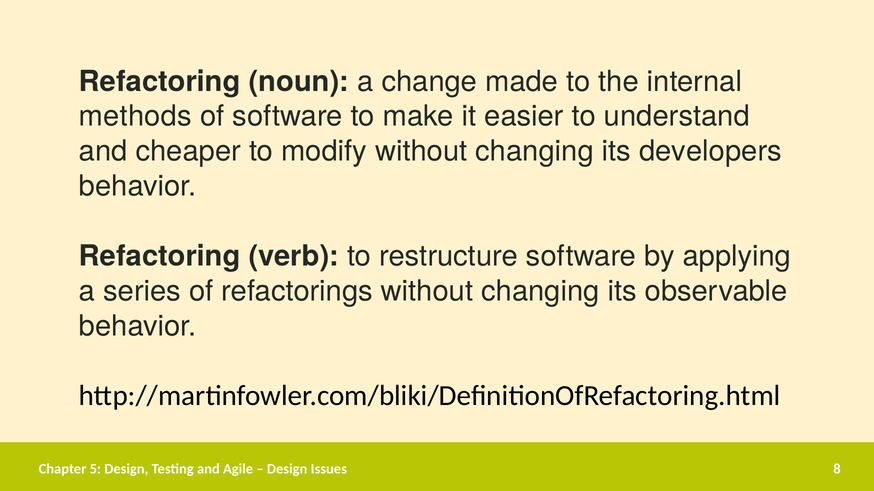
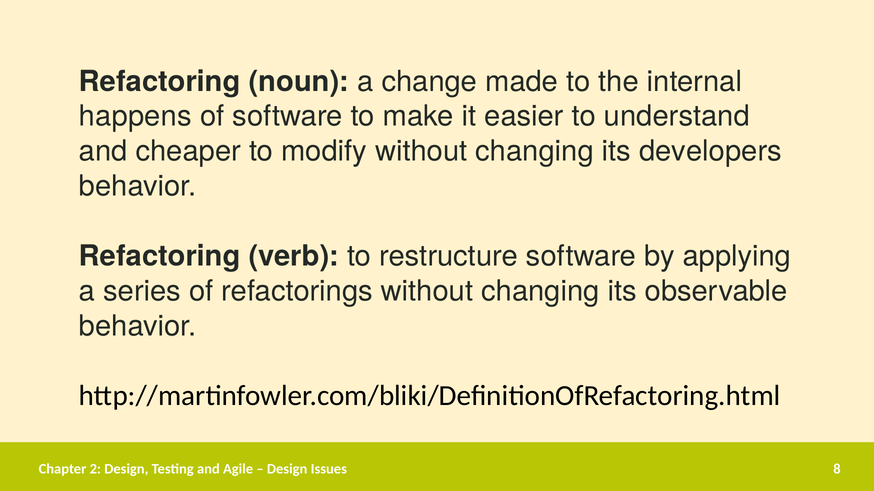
methods: methods -> happens
5: 5 -> 2
